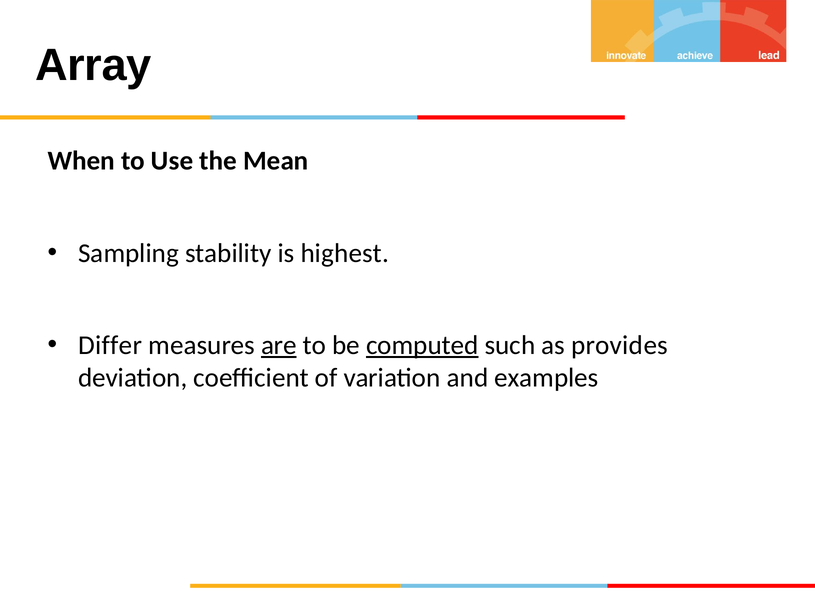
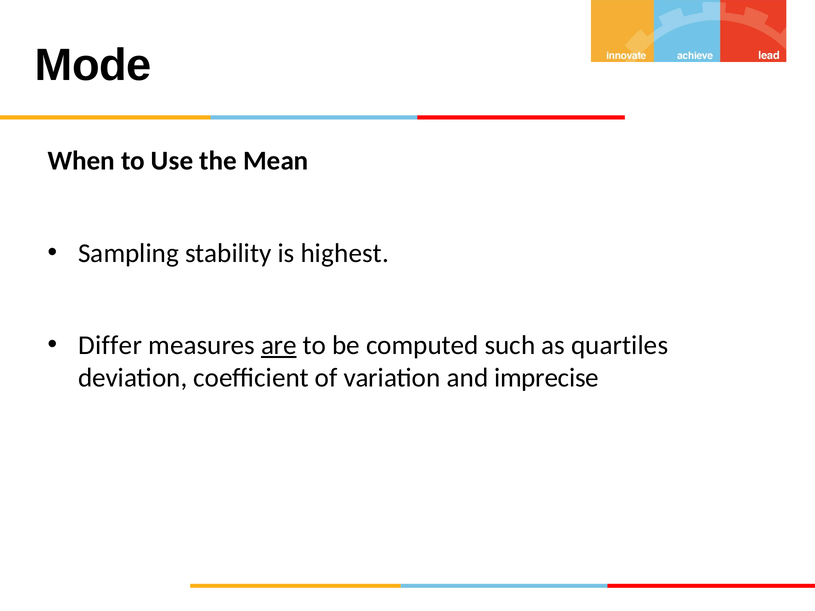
Array: Array -> Mode
computed underline: present -> none
provides: provides -> quartiles
examples: examples -> imprecise
